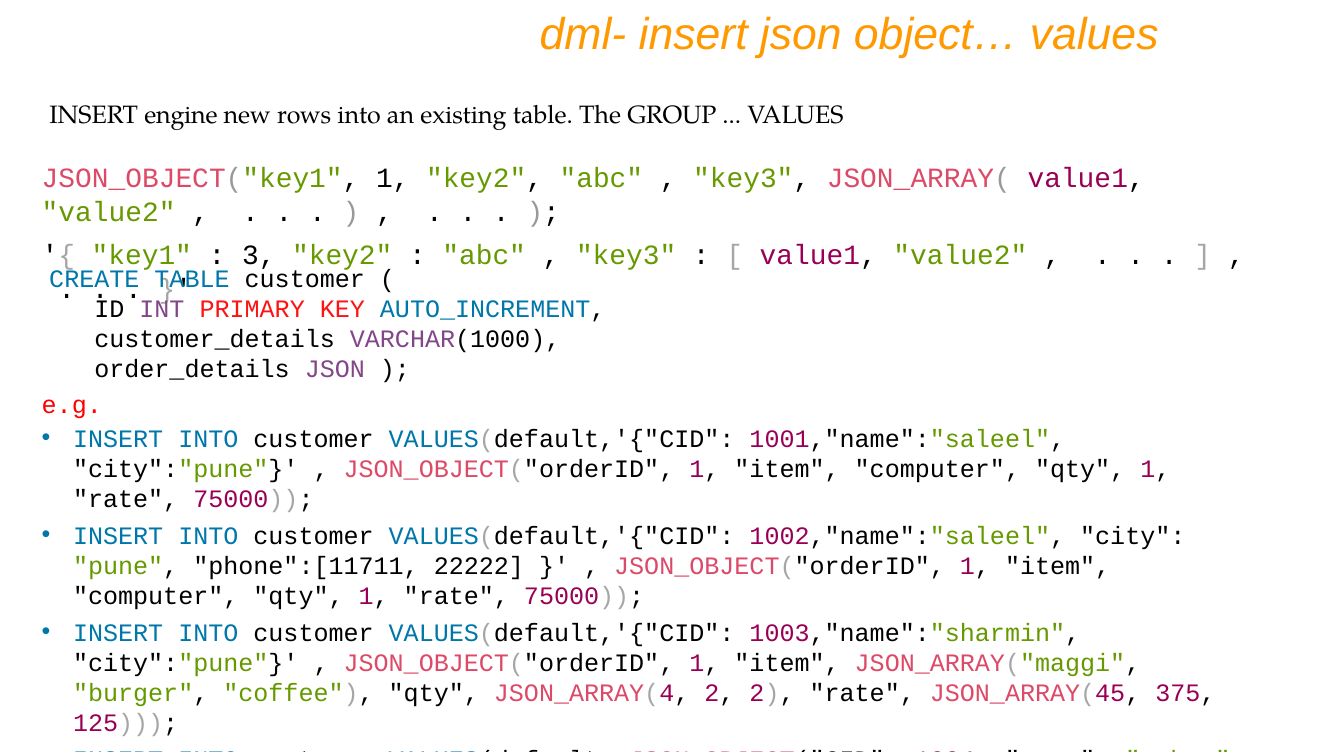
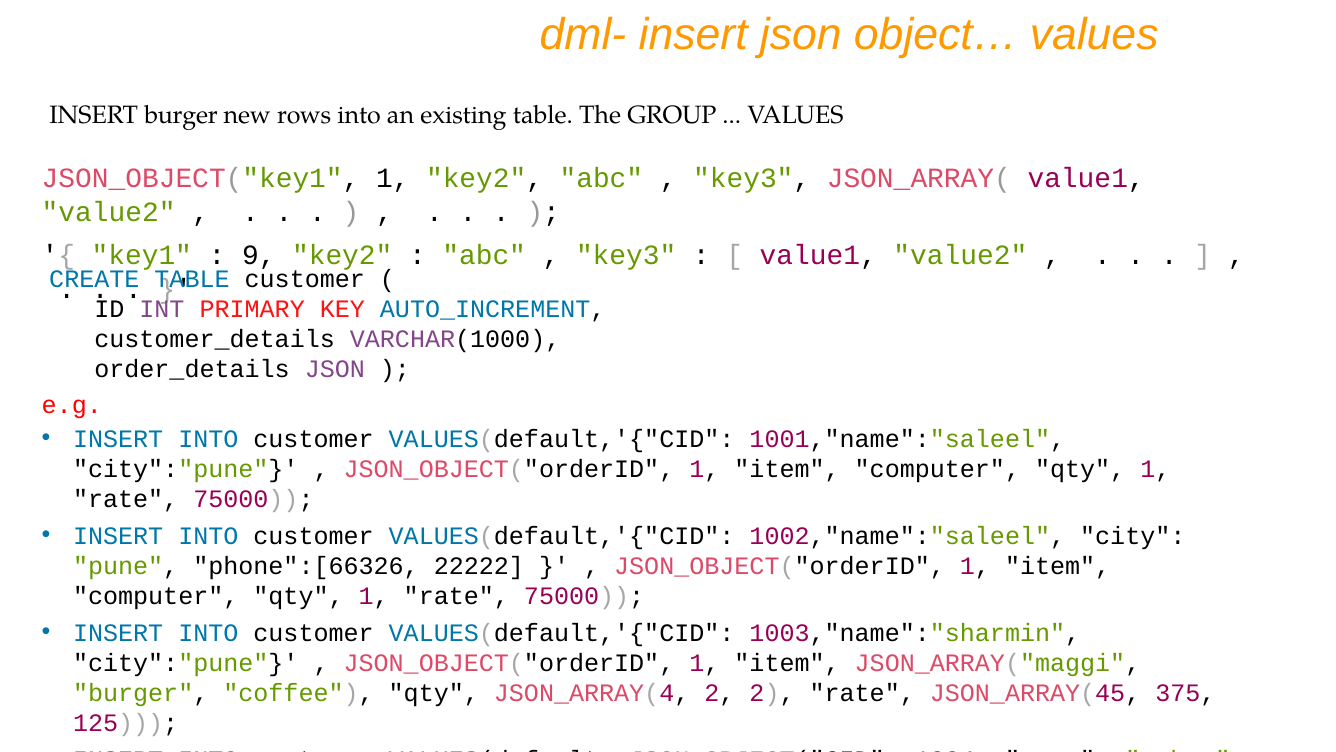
INSERT engine: engine -> burger
3: 3 -> 9
phone":[11711: phone":[11711 -> phone":[66326
